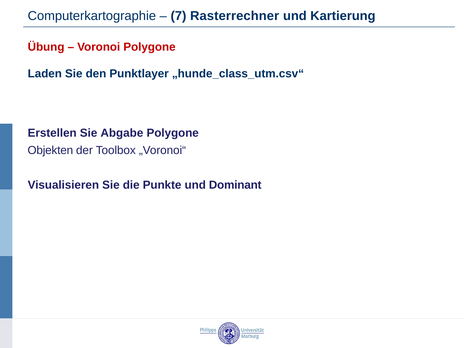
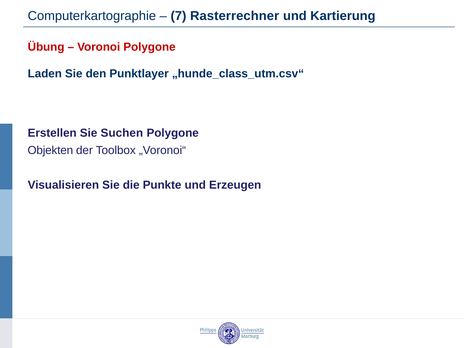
Abgabe: Abgabe -> Suchen
Dominant: Dominant -> Erzeugen
